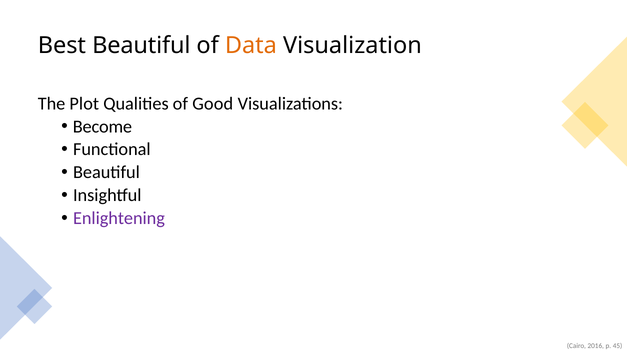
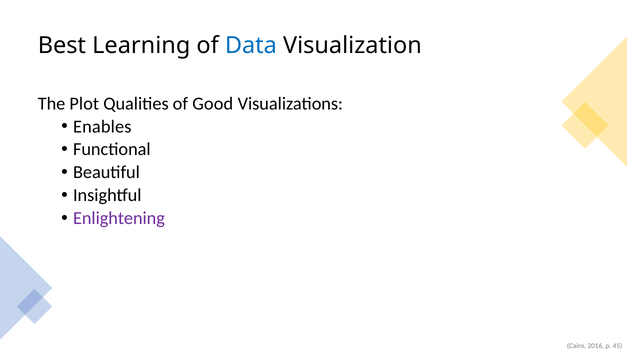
Best Beautiful: Beautiful -> Learning
Data colour: orange -> blue
Become: Become -> Enables
